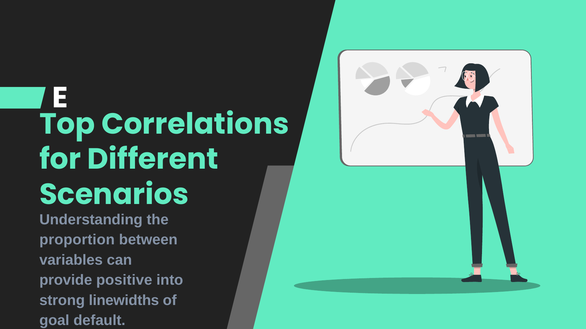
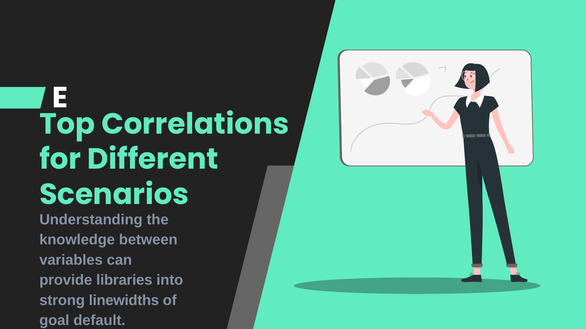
proportion: proportion -> knowledge
positive: positive -> libraries
